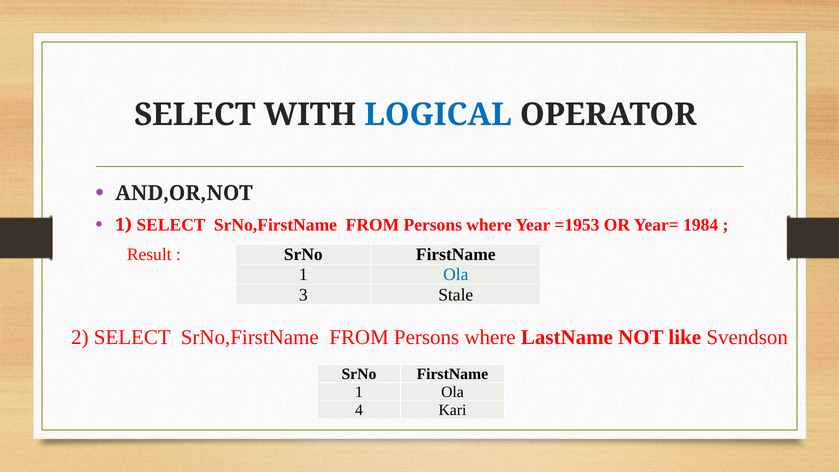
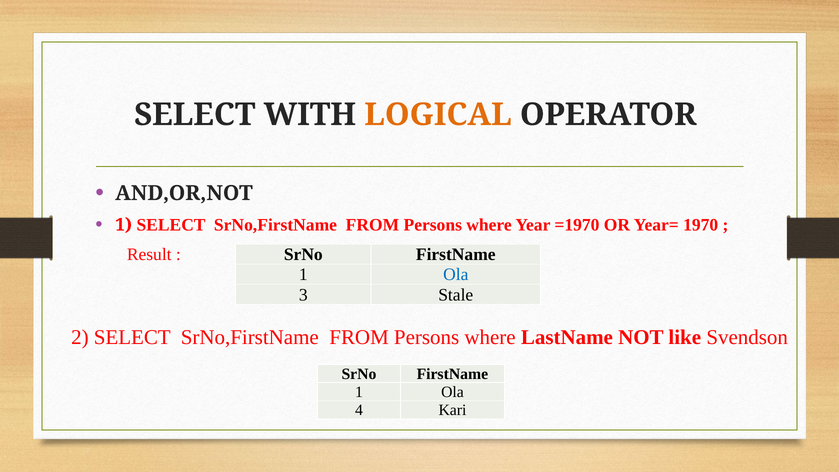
LOGICAL colour: blue -> orange
=1953: =1953 -> =1970
1984: 1984 -> 1970
